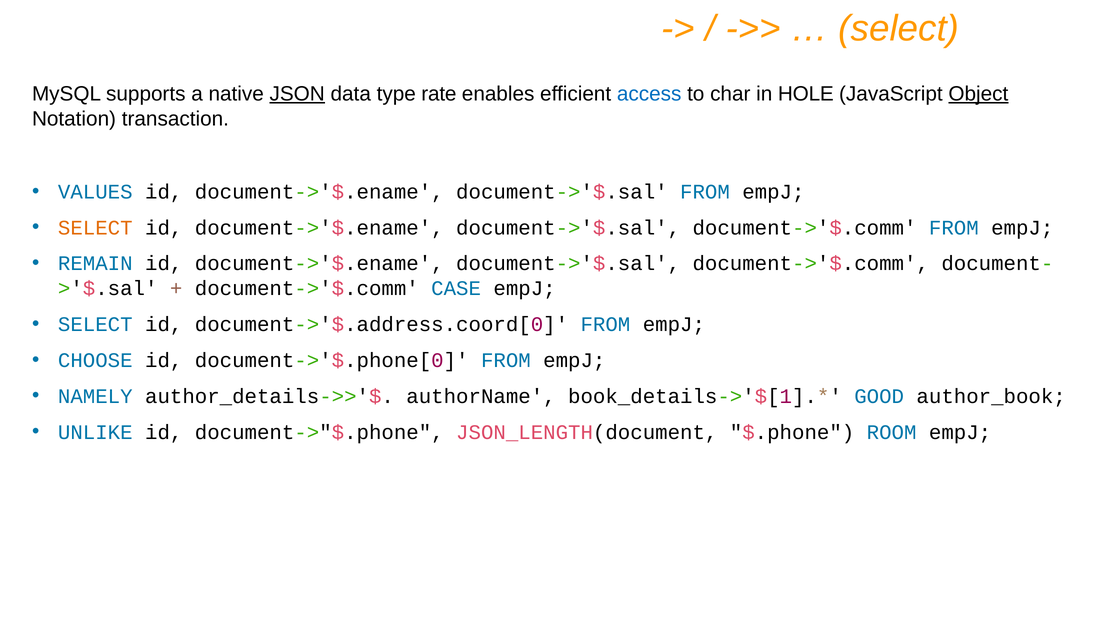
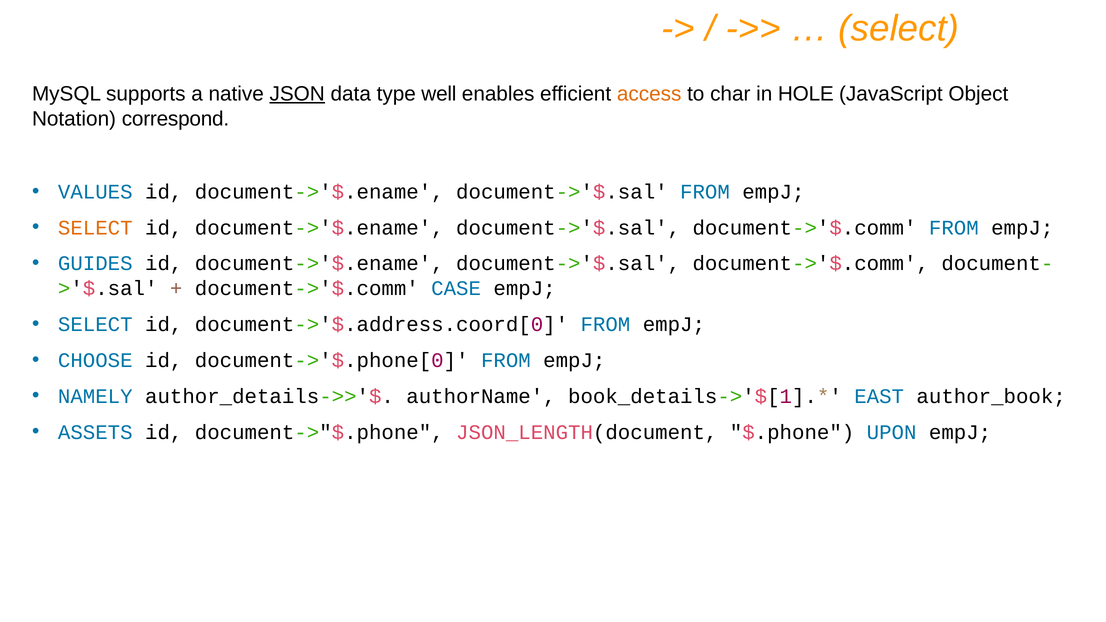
rate: rate -> well
access colour: blue -> orange
Object underline: present -> none
transaction: transaction -> correspond
REMAIN: REMAIN -> GUIDES
GOOD: GOOD -> EAST
UNLIKE: UNLIKE -> ASSETS
ROOM: ROOM -> UPON
